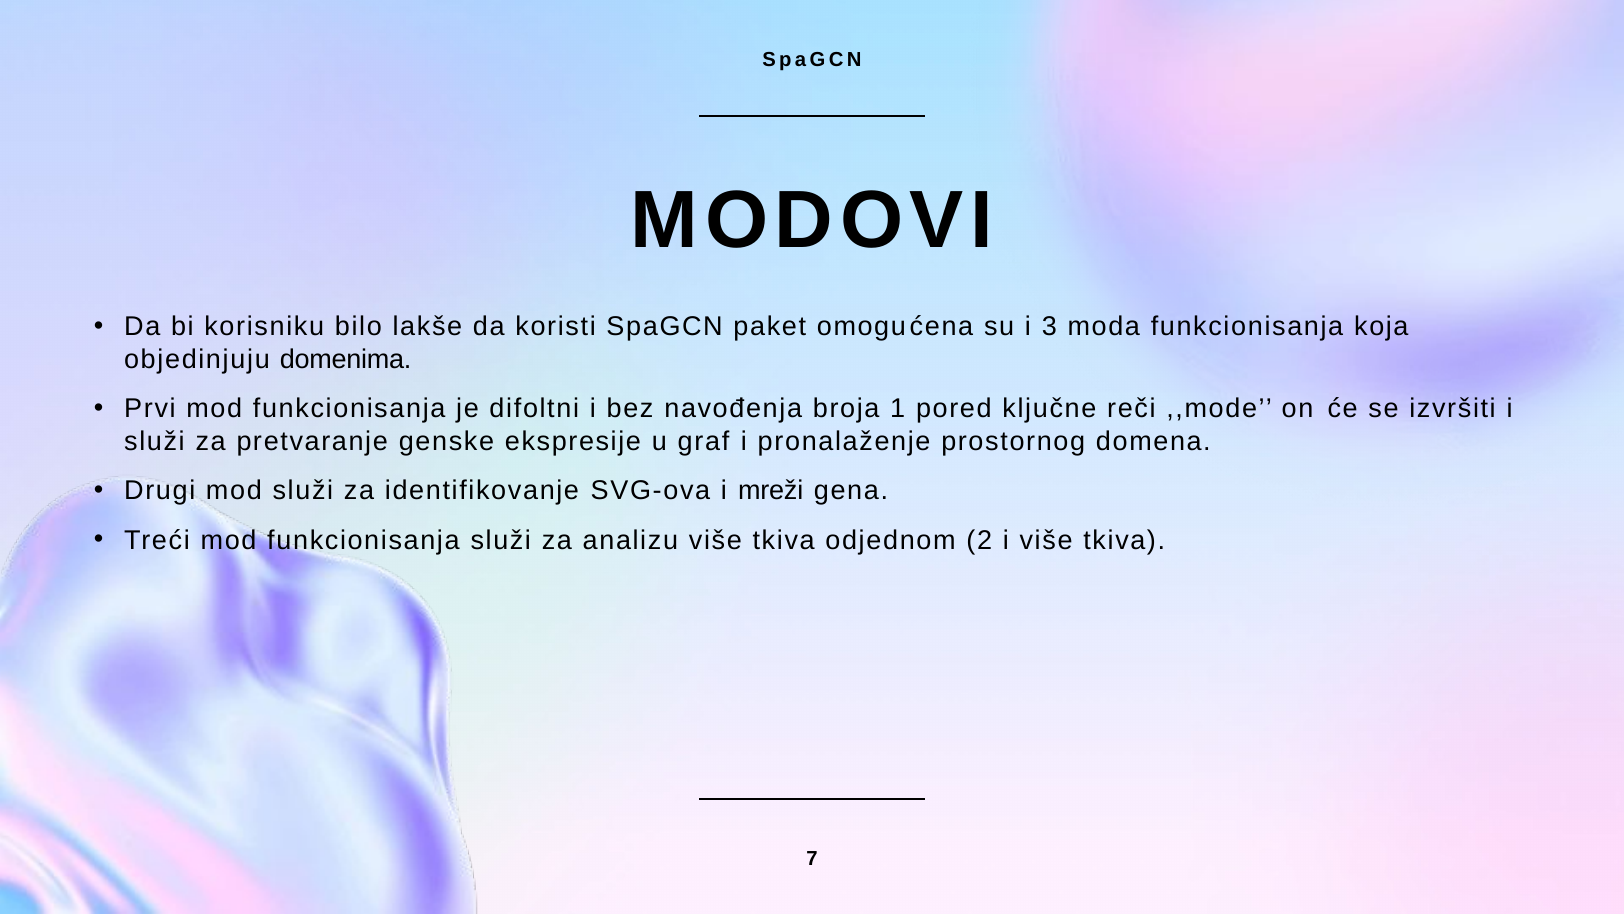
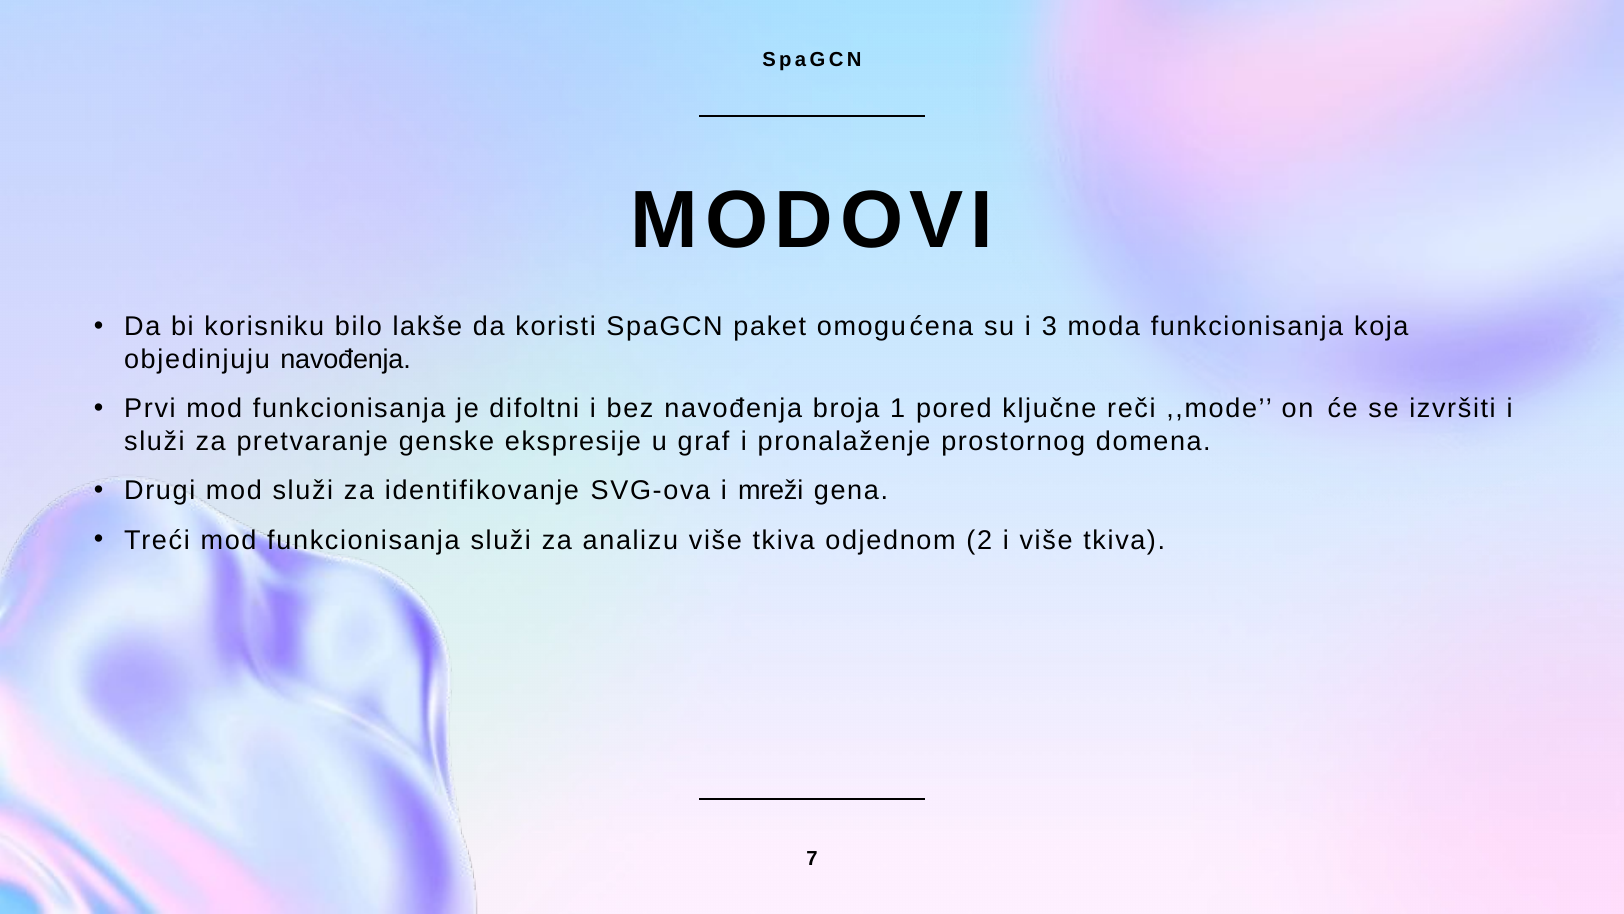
objedinjuju domenima: domenima -> navođenja
